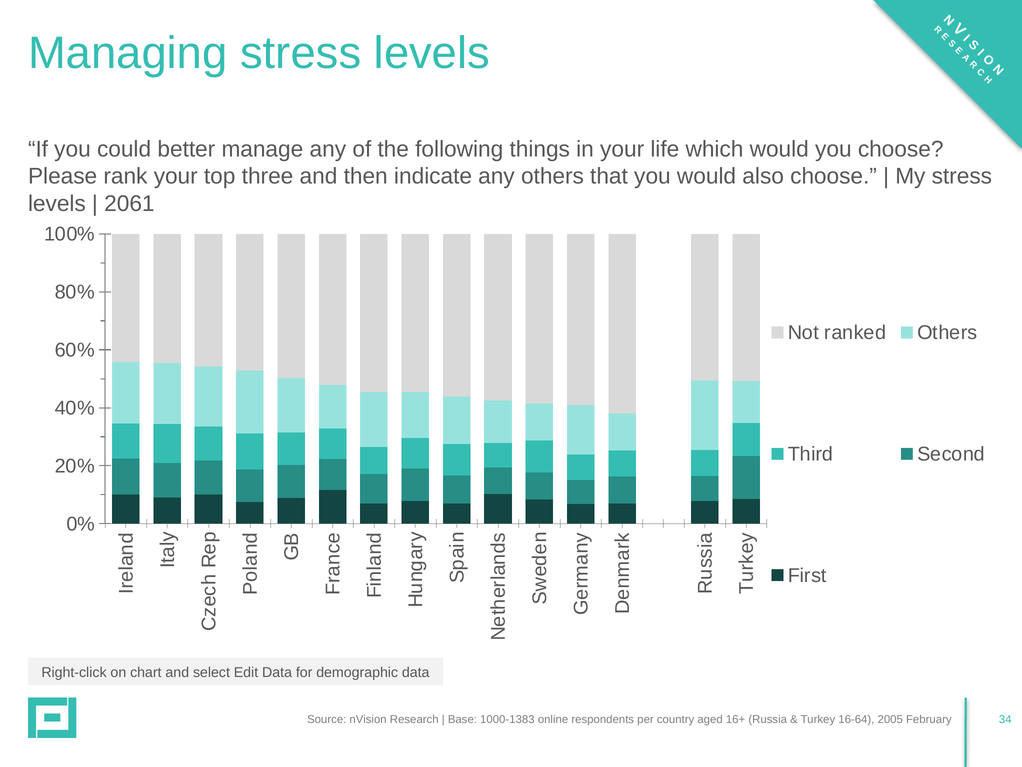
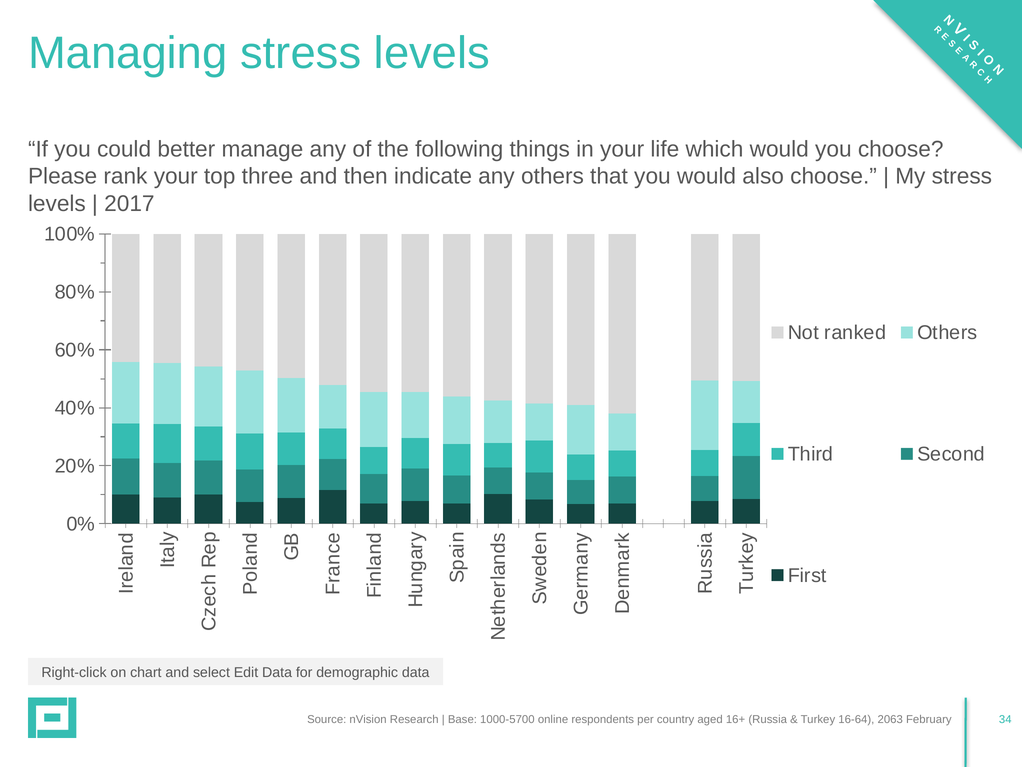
2061: 2061 -> 2017
1000-1383: 1000-1383 -> 1000-5700
2005: 2005 -> 2063
